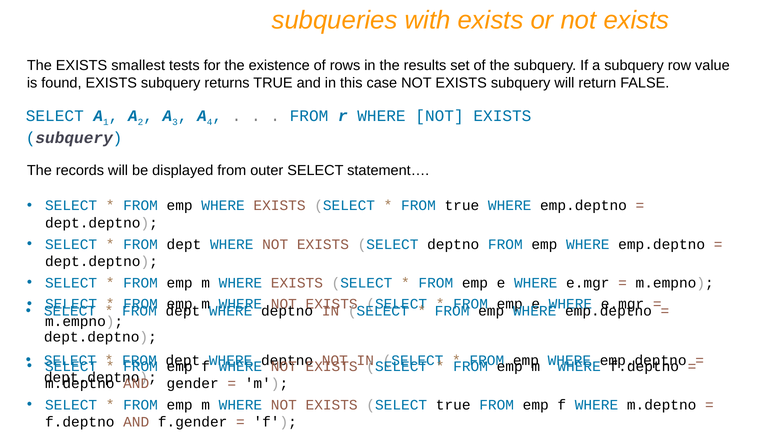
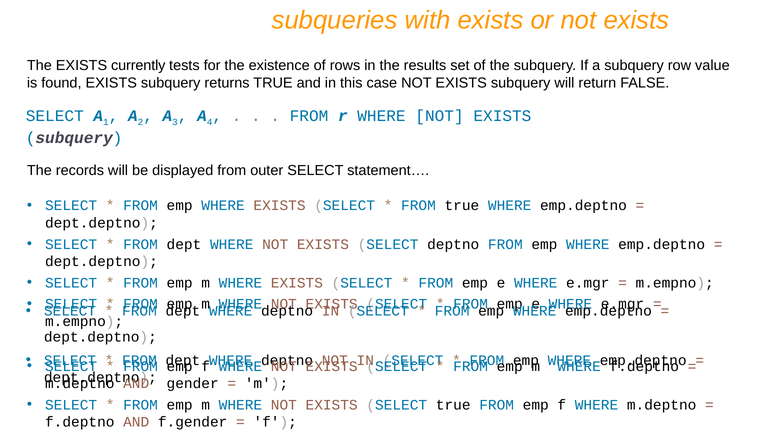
smallest: smallest -> currently
